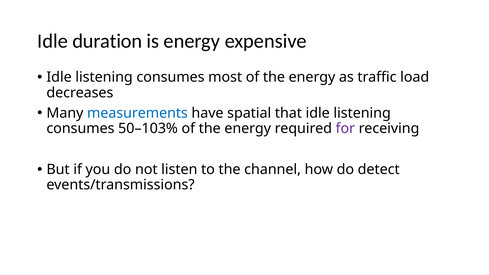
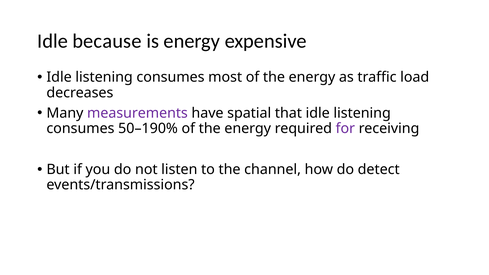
duration: duration -> because
measurements colour: blue -> purple
50–103%: 50–103% -> 50–190%
